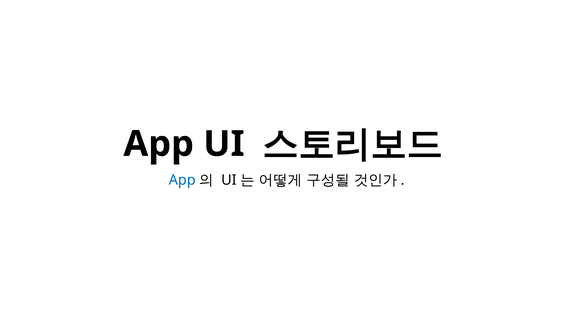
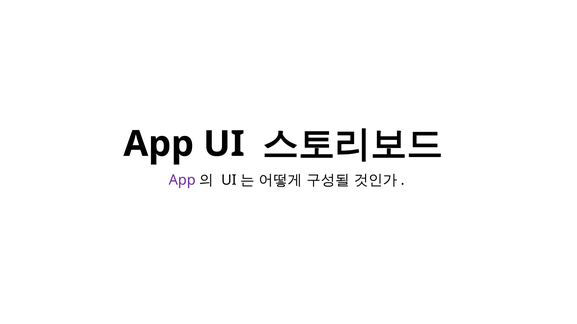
App at (182, 180) colour: blue -> purple
